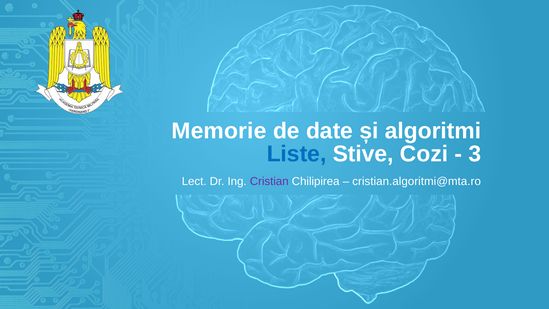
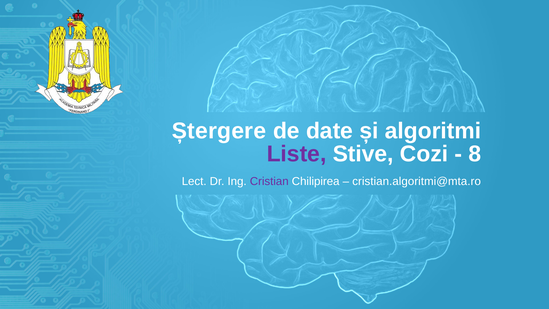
Memorie: Memorie -> Ștergere
Liste colour: blue -> purple
3: 3 -> 8
